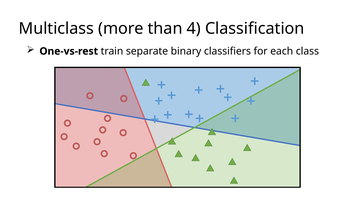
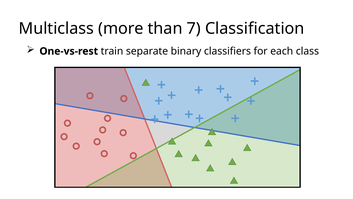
4: 4 -> 7
